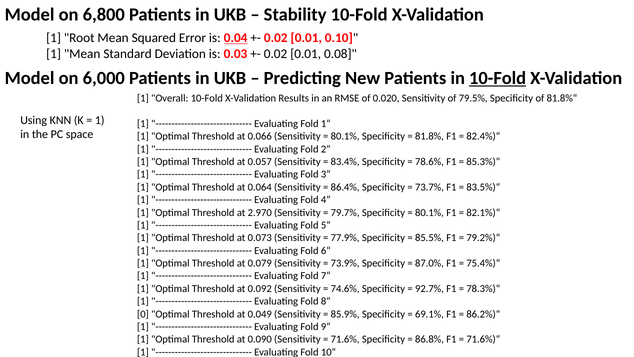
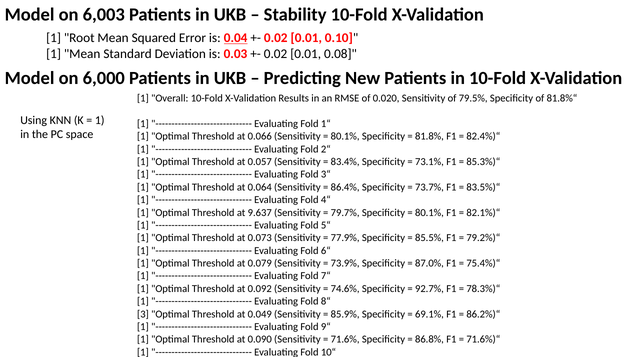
6,800: 6,800 -> 6,003
10-Fold at (498, 78) underline: present -> none
78.6%: 78.6% -> 73.1%
2.970: 2.970 -> 9.637
0 at (143, 314): 0 -> 3
